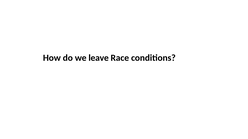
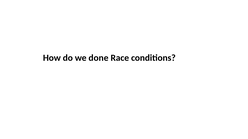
leave: leave -> done
